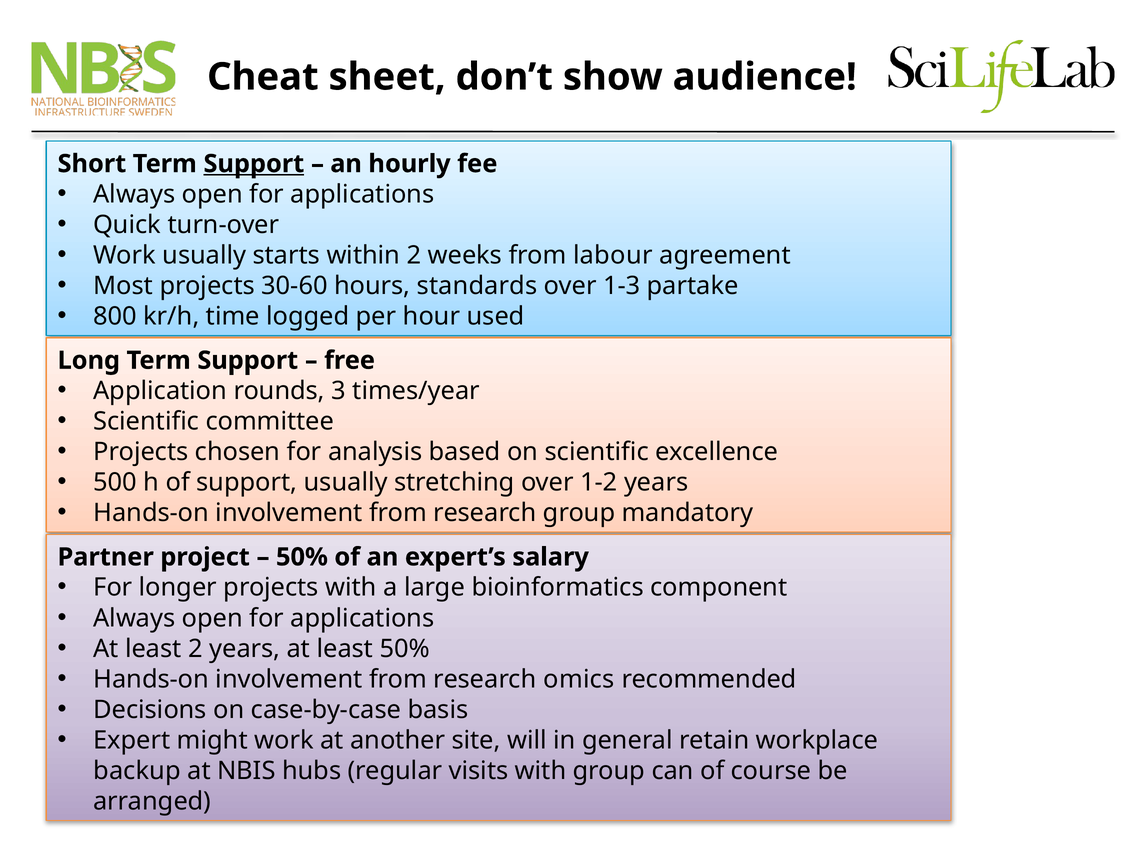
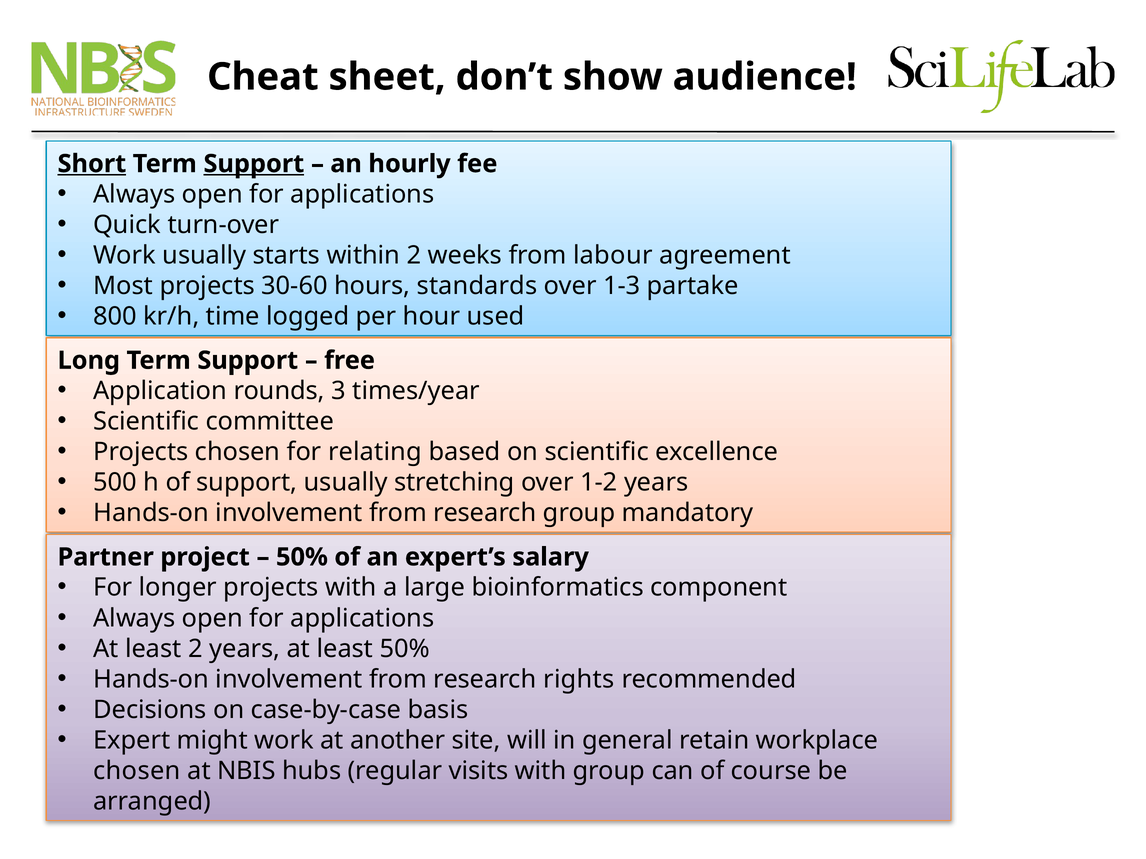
Short underline: none -> present
analysis: analysis -> relating
omics: omics -> rights
backup at (137, 771): backup -> chosen
